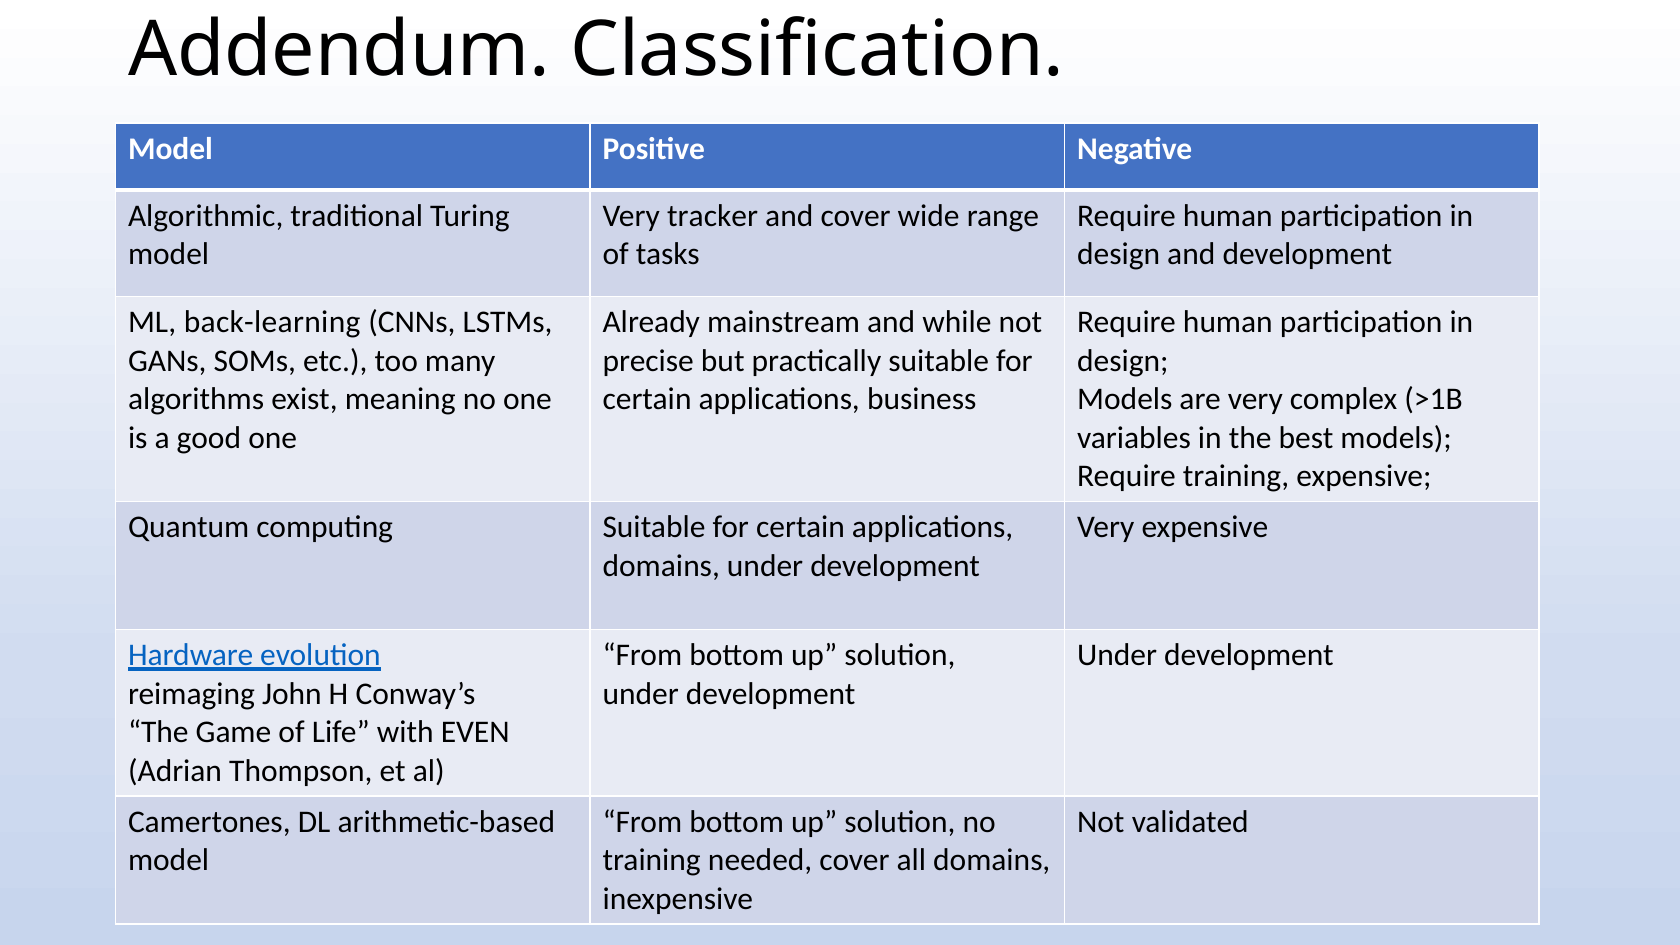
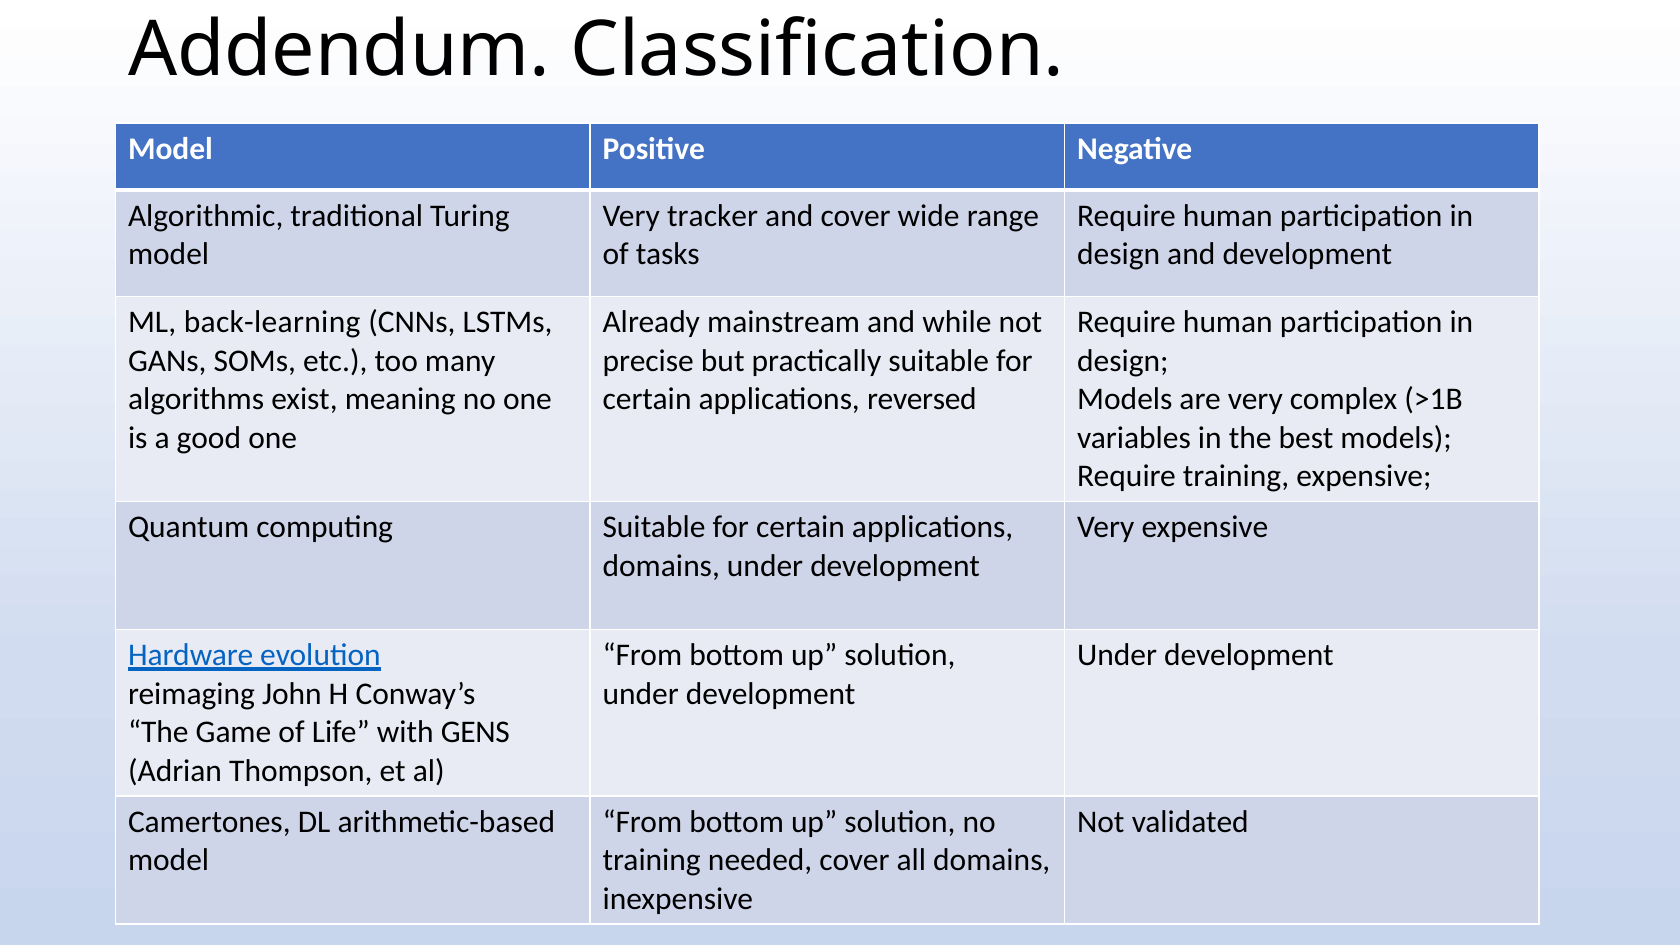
business: business -> reversed
EVEN: EVEN -> GENS
